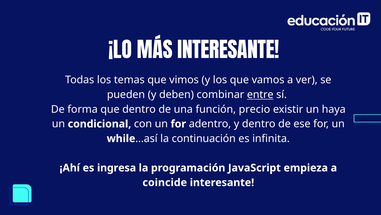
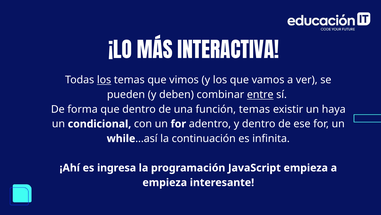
MÁS INTERESANTE: INTERESANTE -> INTERACTIVA
los at (104, 80) underline: none -> present
función precio: precio -> temas
coincide at (165, 182): coincide -> empieza
